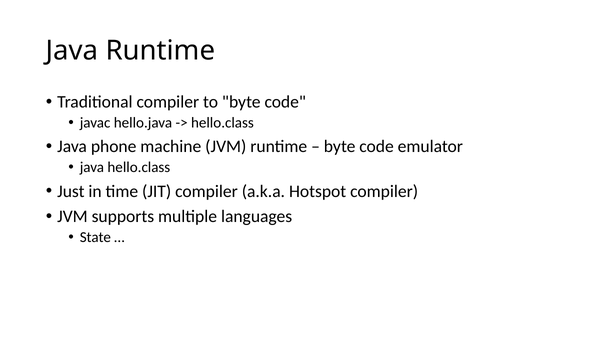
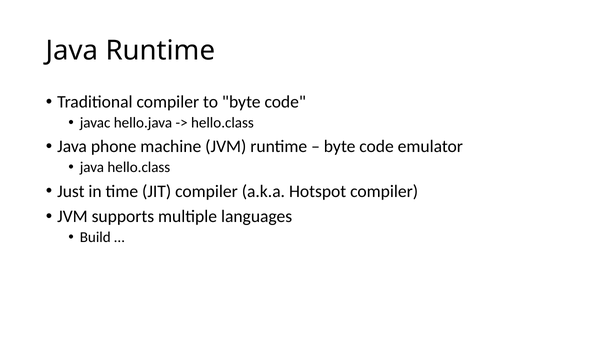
State: State -> Build
